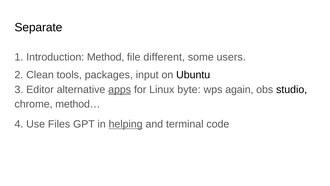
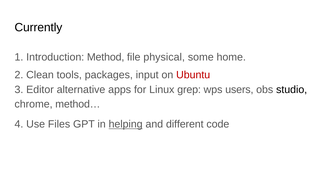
Separate: Separate -> Currently
different: different -> physical
users: users -> home
Ubuntu colour: black -> red
apps underline: present -> none
byte: byte -> grep
again: again -> users
terminal: terminal -> different
